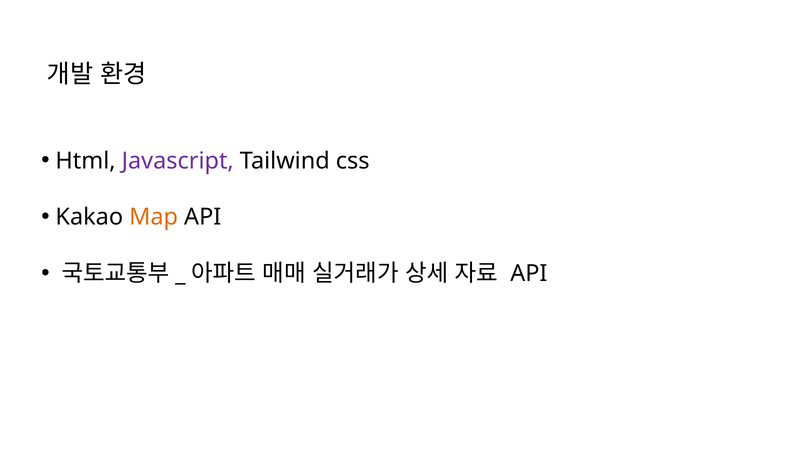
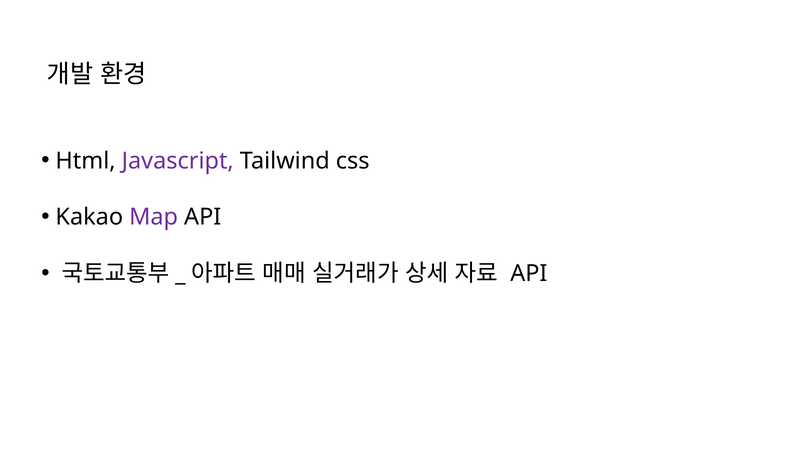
Map colour: orange -> purple
